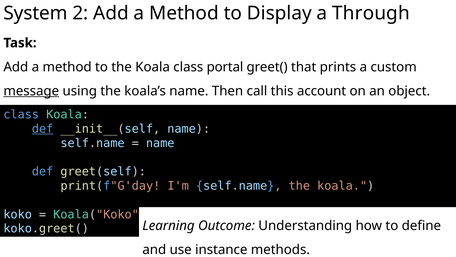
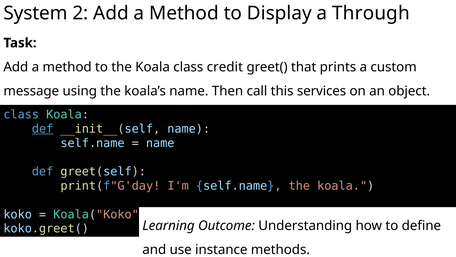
portal: portal -> credit
message underline: present -> none
account: account -> services
